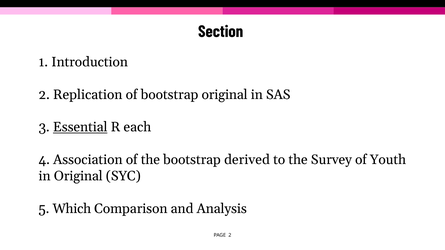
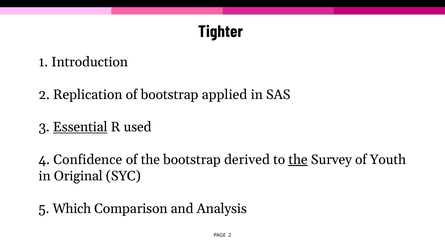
Section: Section -> Tighter
bootstrap original: original -> applied
each: each -> used
Association: Association -> Confidence
the at (298, 160) underline: none -> present
